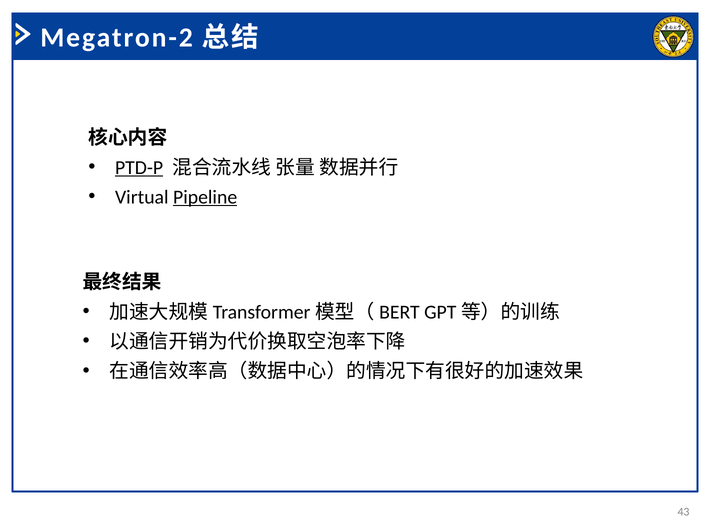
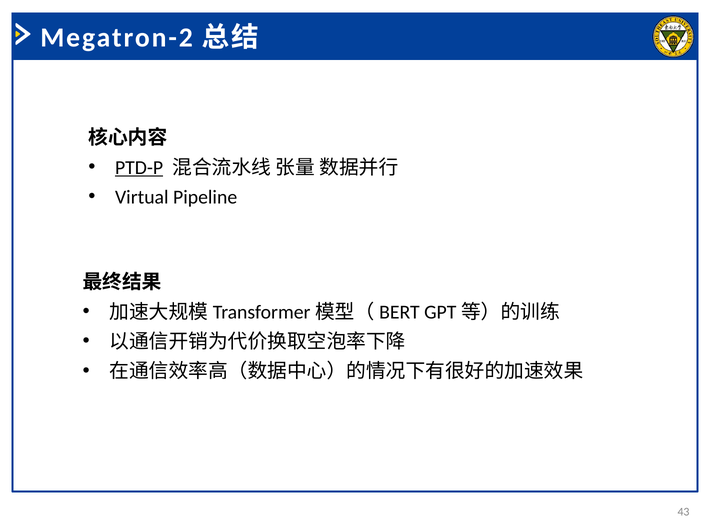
Pipeline underline: present -> none
